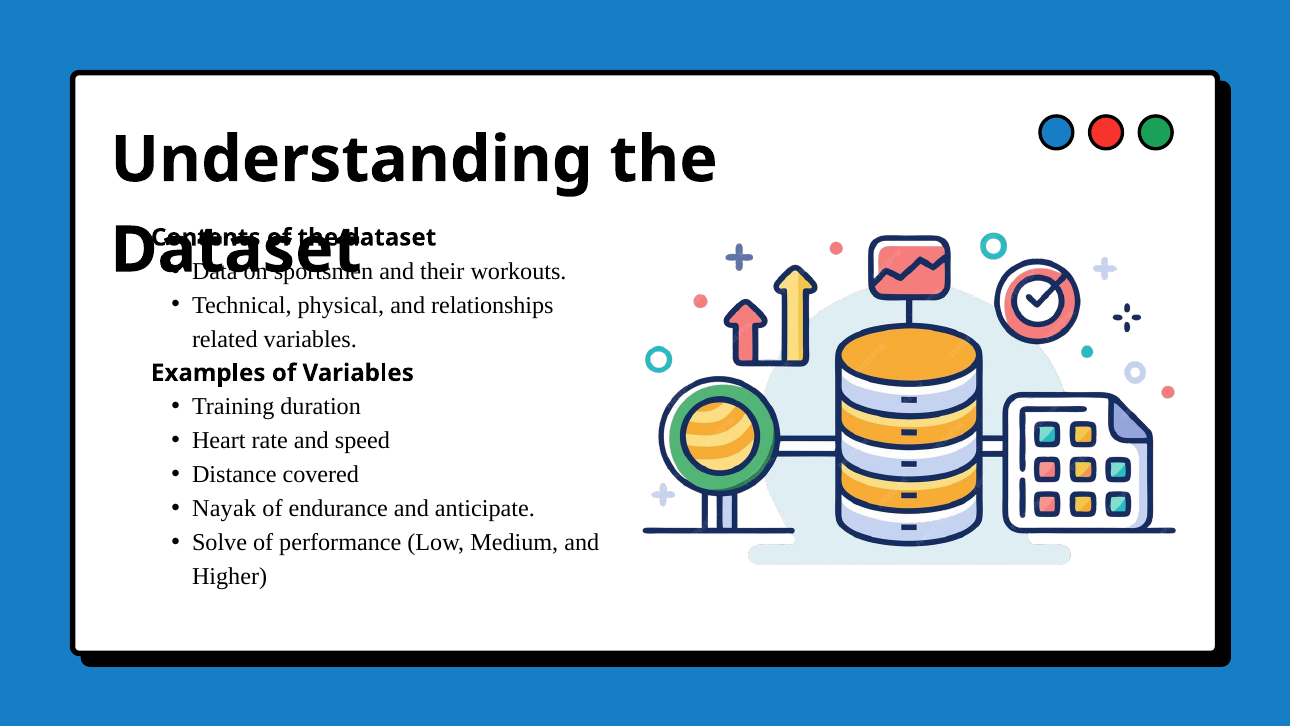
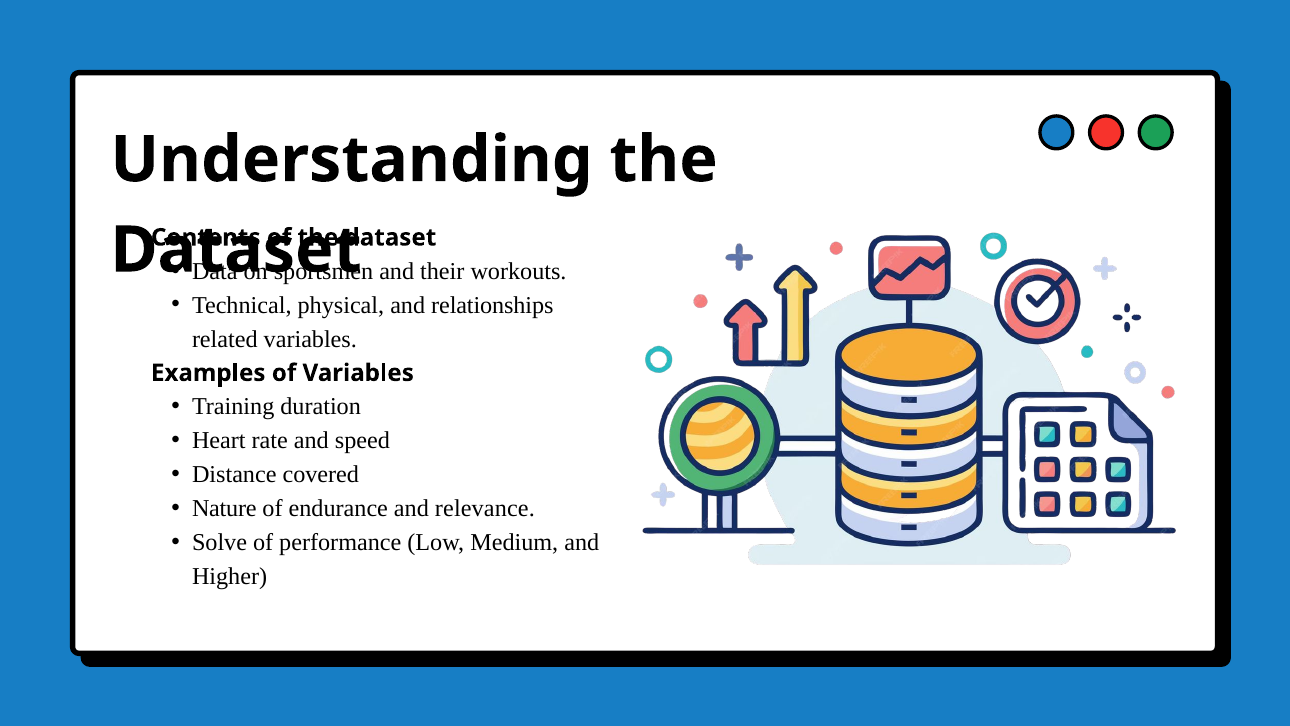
Nayak: Nayak -> Nature
anticipate: anticipate -> relevance
